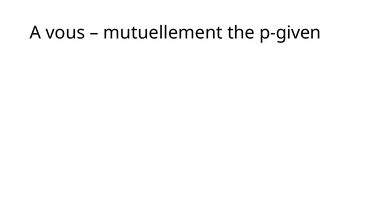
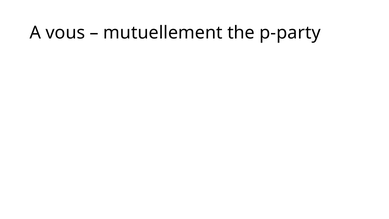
p-given: p-given -> p-party
